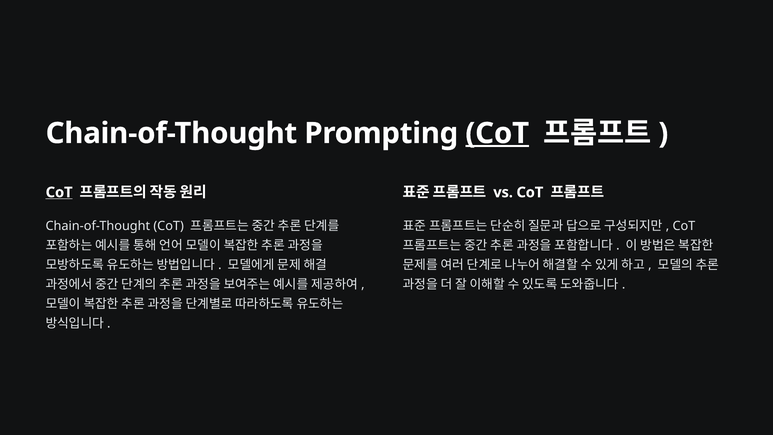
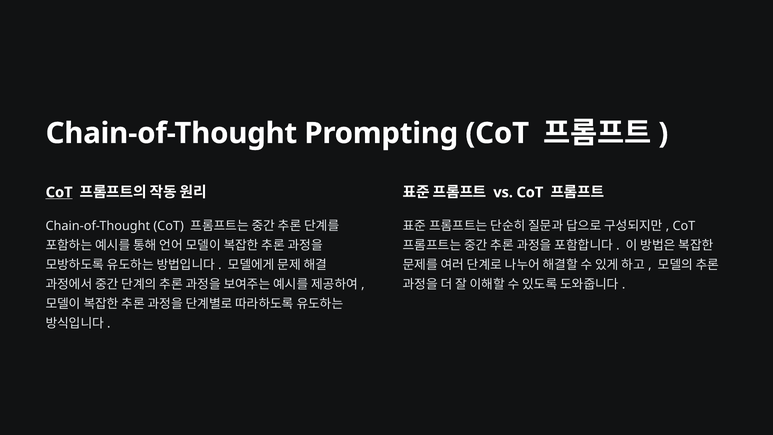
CoT at (497, 133) underline: present -> none
